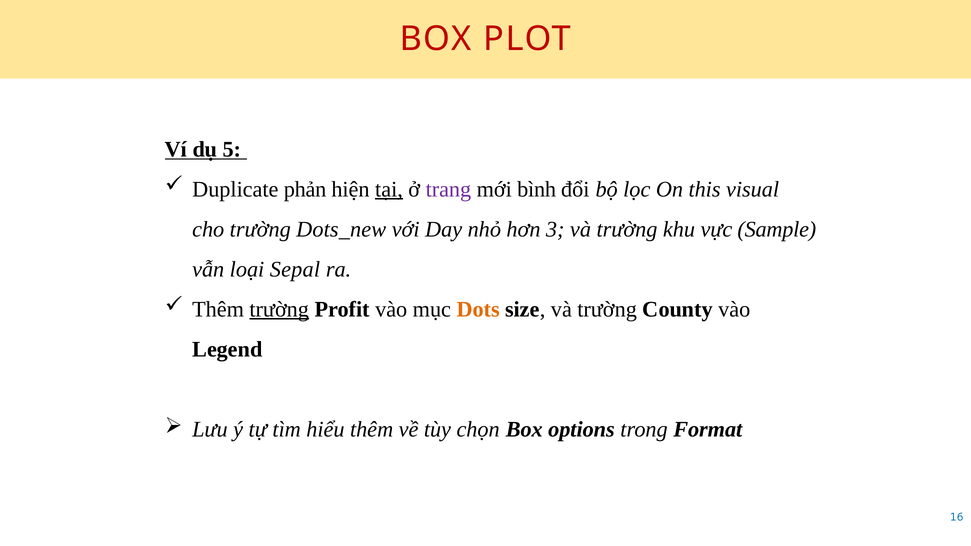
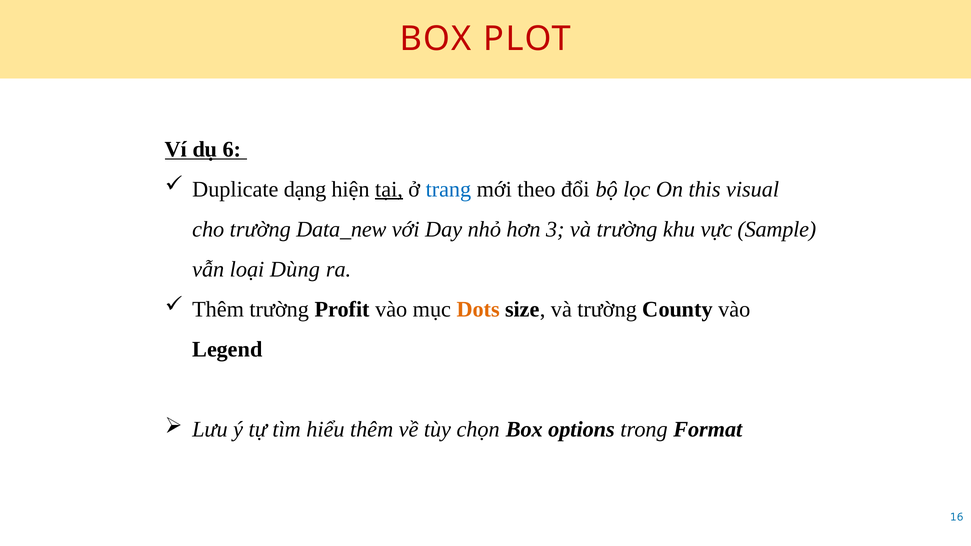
5: 5 -> 6
phản: phản -> dạng
trang colour: purple -> blue
bình: bình -> theo
Dots_new: Dots_new -> Data_new
Sepal: Sepal -> Dùng
trường at (279, 309) underline: present -> none
